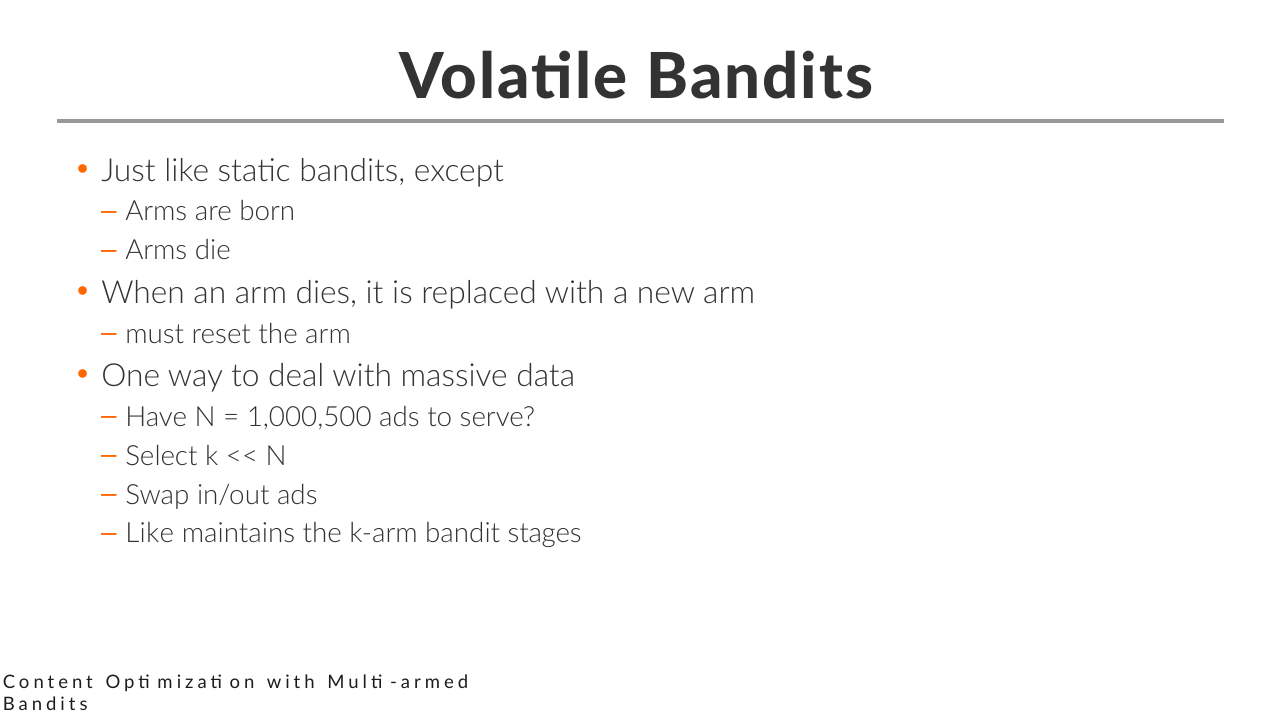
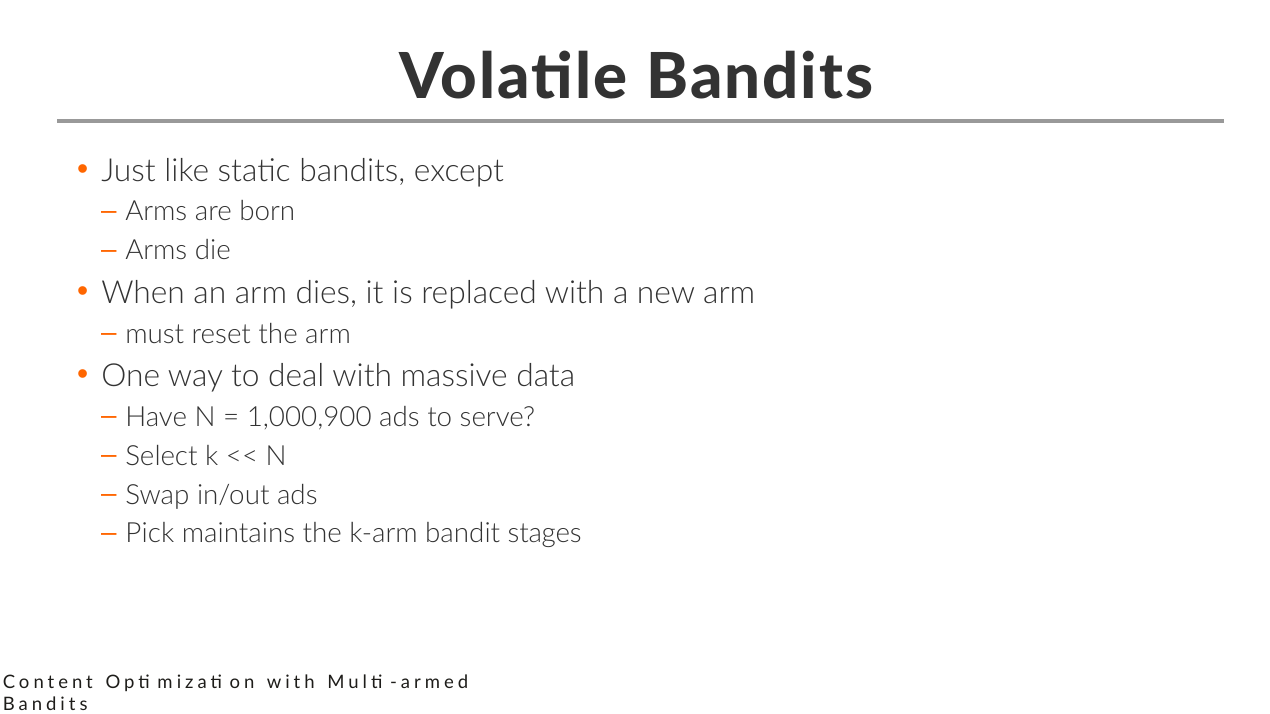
1,000,500: 1,000,500 -> 1,000,900
Like at (150, 534): Like -> Pick
